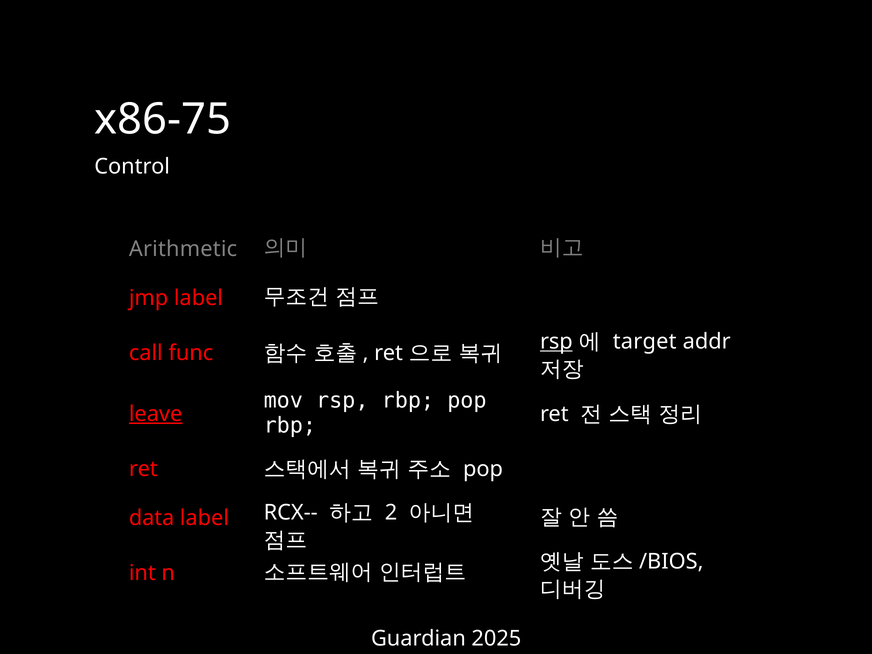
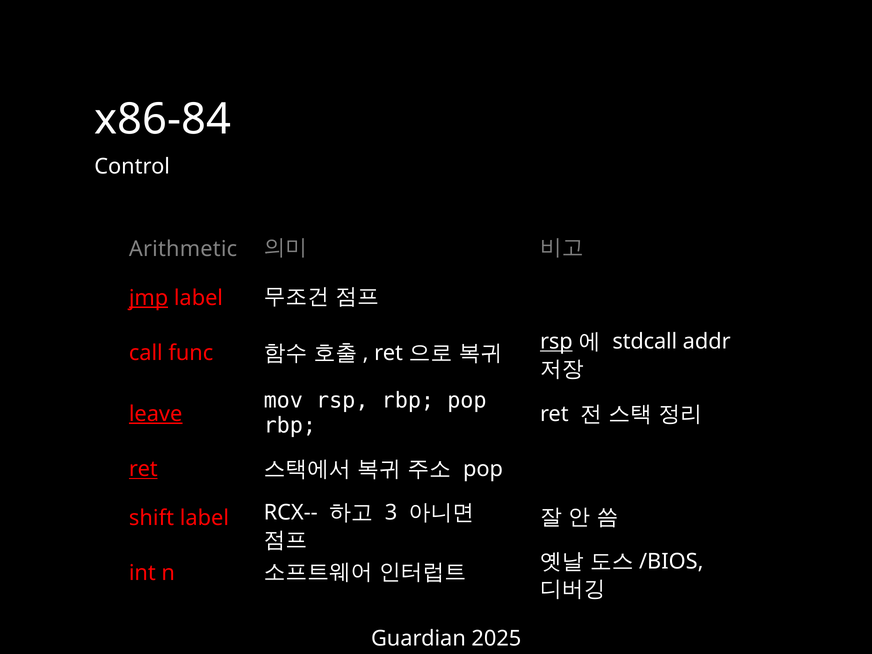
x86-75: x86-75 -> x86-84
jmp underline: none -> present
target: target -> stdcall
ret at (143, 469) underline: none -> present
data: data -> shift
2: 2 -> 3
